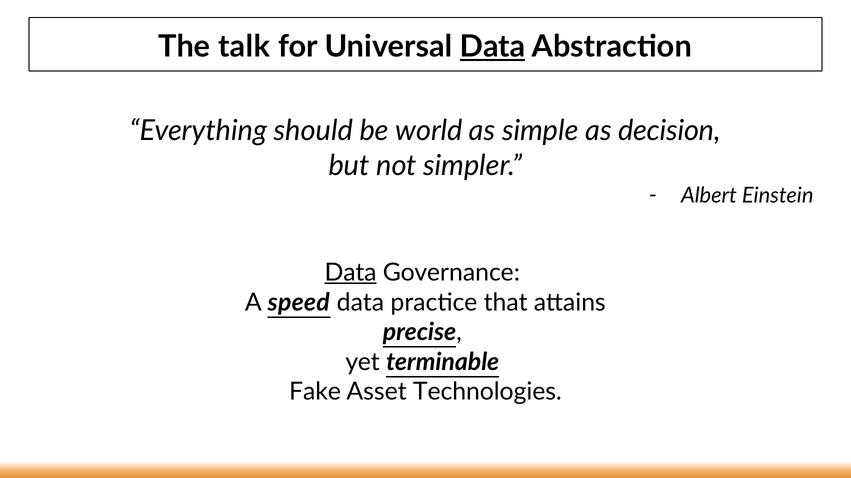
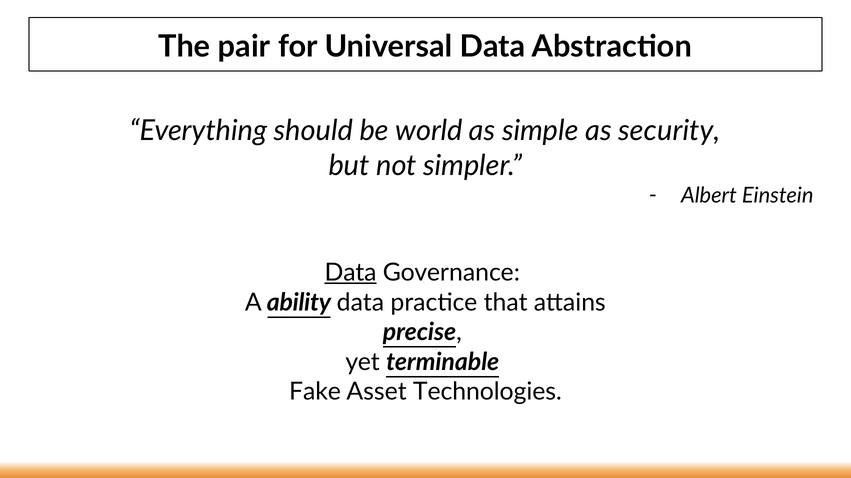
talk: talk -> pair
Data at (493, 47) underline: present -> none
decision: decision -> security
speed: speed -> ability
